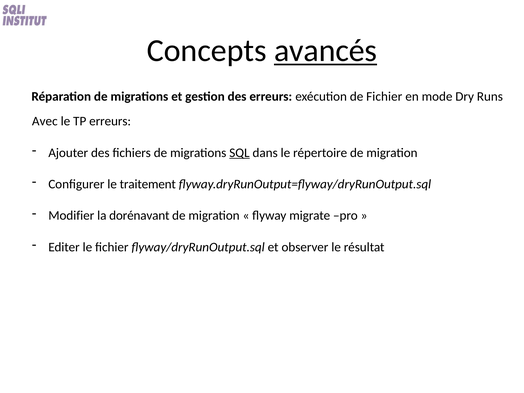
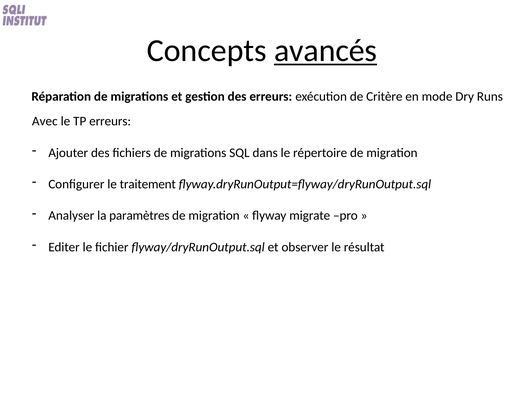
de Fichier: Fichier -> Critère
SQL underline: present -> none
Modifier: Modifier -> Analyser
dorénavant: dorénavant -> paramètres
